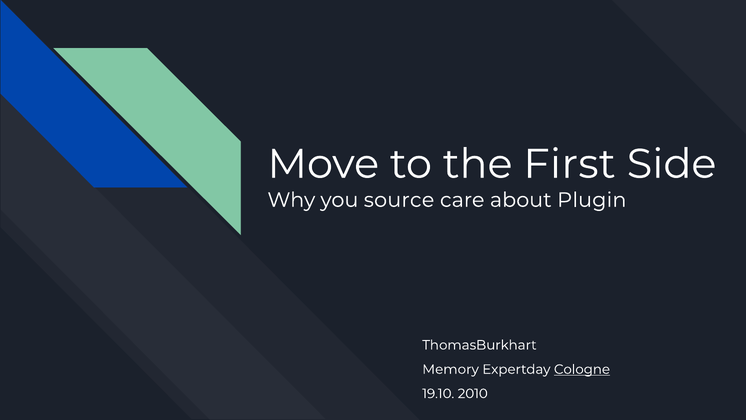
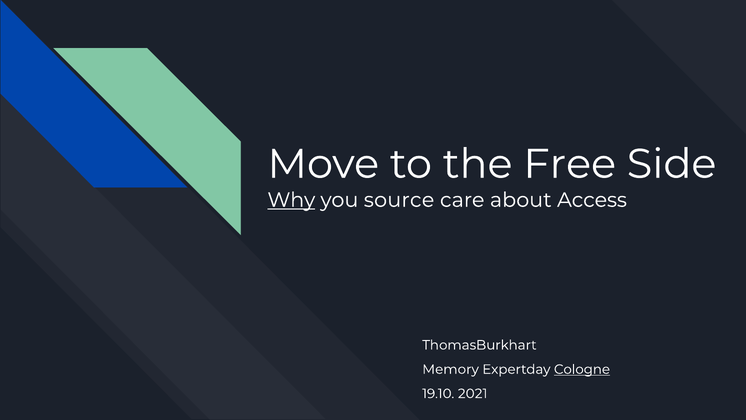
First: First -> Free
Why underline: none -> present
Plugin: Plugin -> Access
2010: 2010 -> 2021
